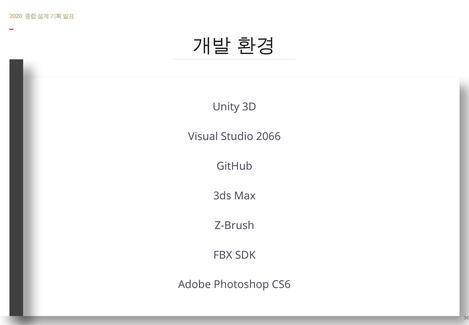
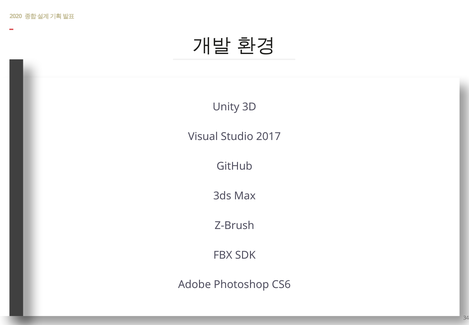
2066: 2066 -> 2017
